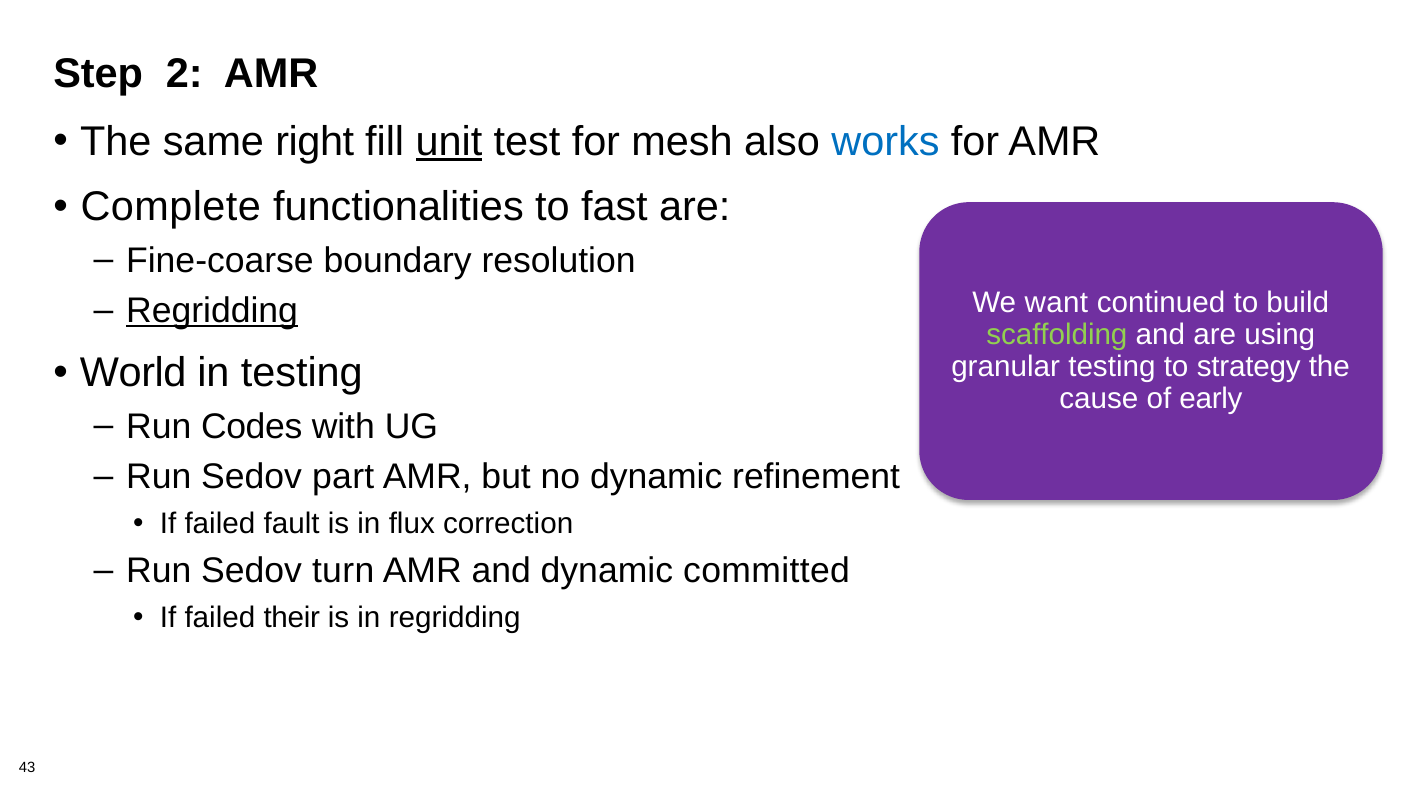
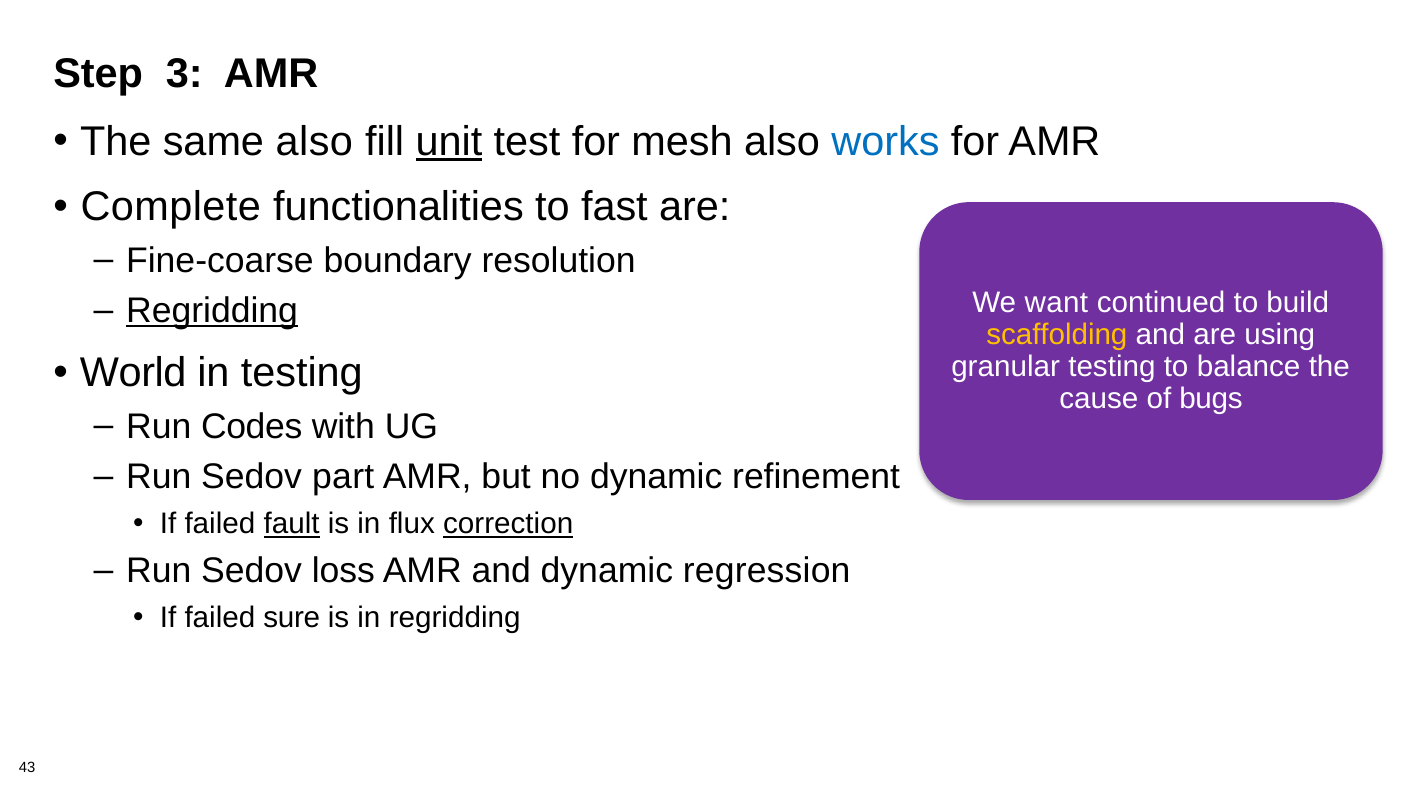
2: 2 -> 3
same right: right -> also
scaffolding colour: light green -> yellow
strategy: strategy -> balance
early: early -> bugs
fault underline: none -> present
correction underline: none -> present
turn: turn -> loss
committed: committed -> regression
their: their -> sure
